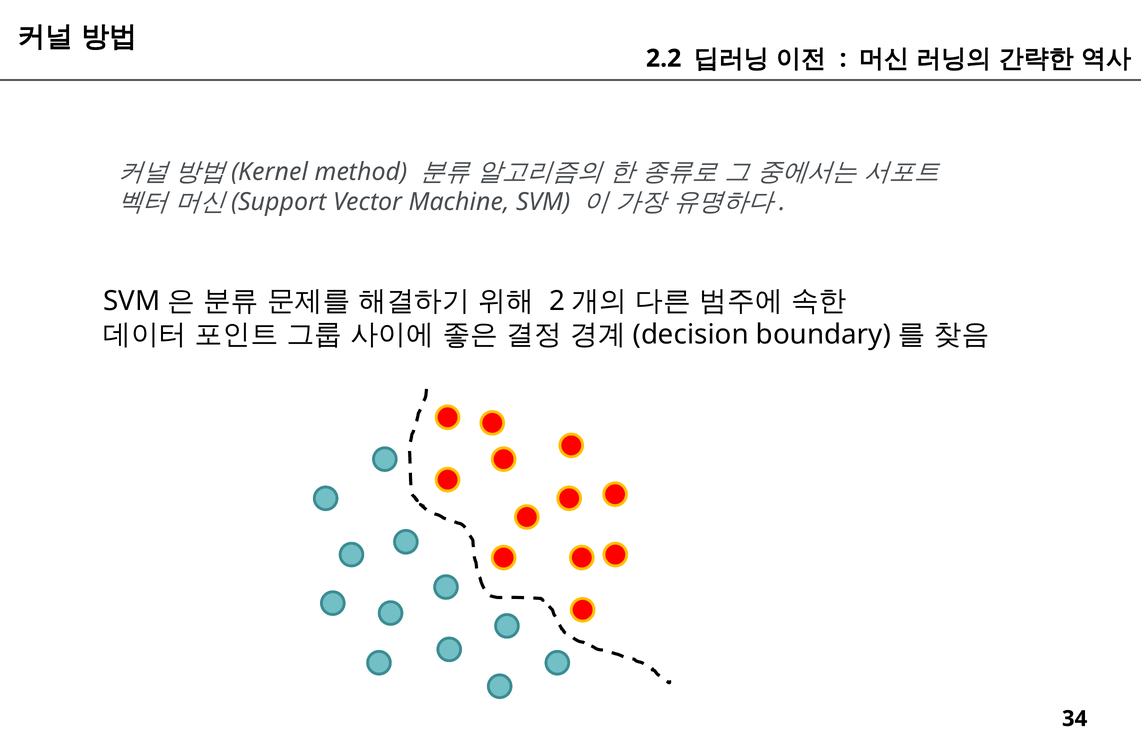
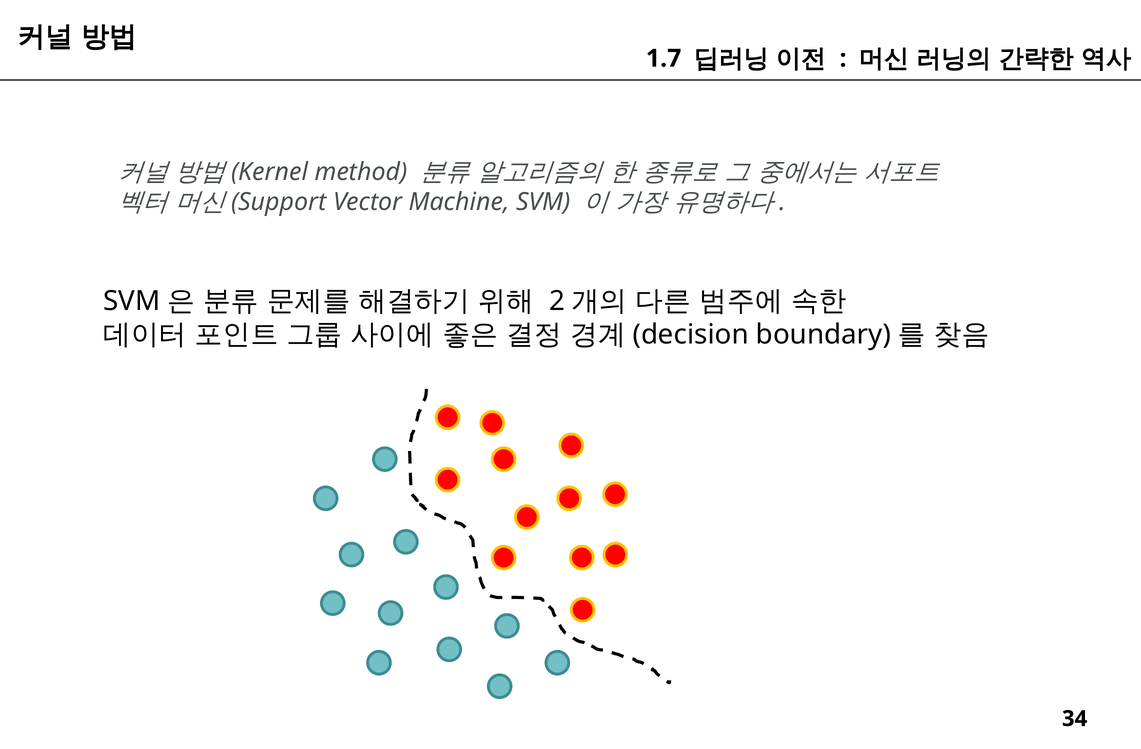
2.2: 2.2 -> 1.7
